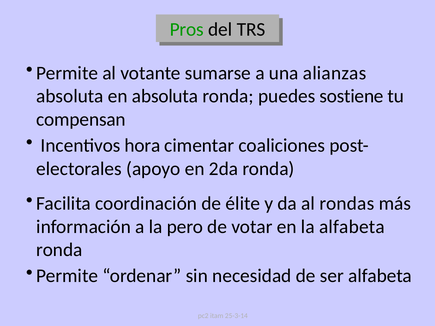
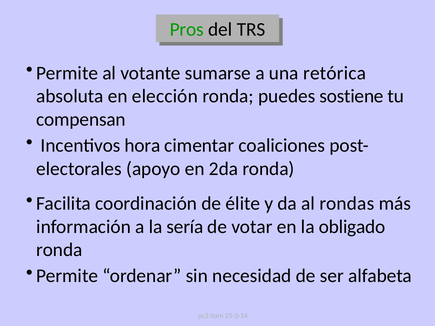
alianzas: alianzas -> retórica
en absoluta: absoluta -> elección
pero: pero -> sería
la alfabeta: alfabeta -> obligado
